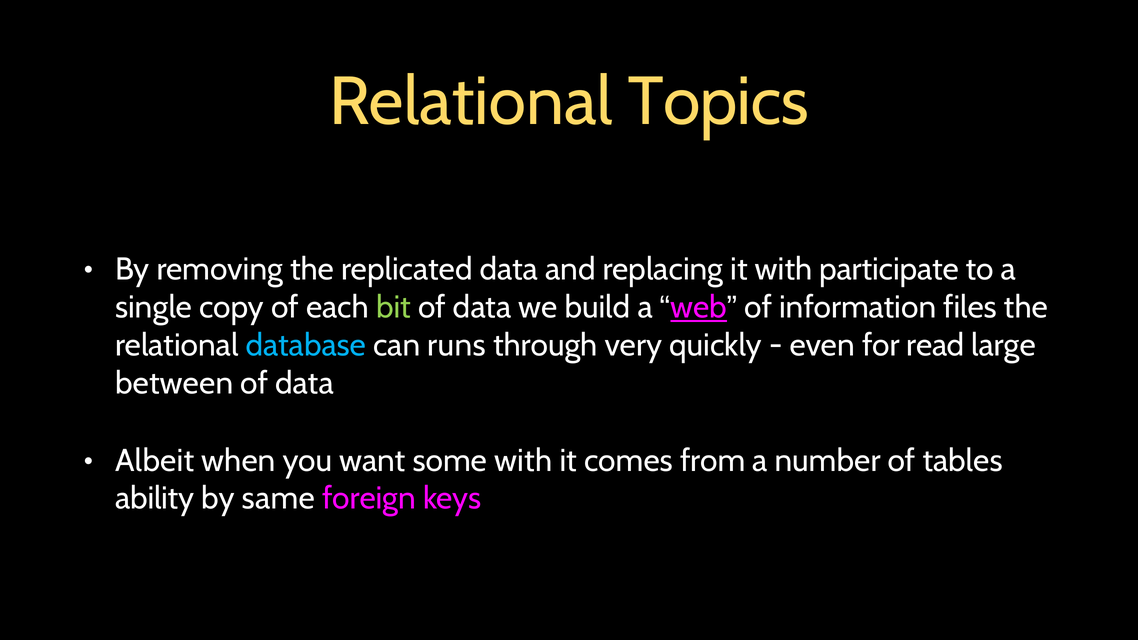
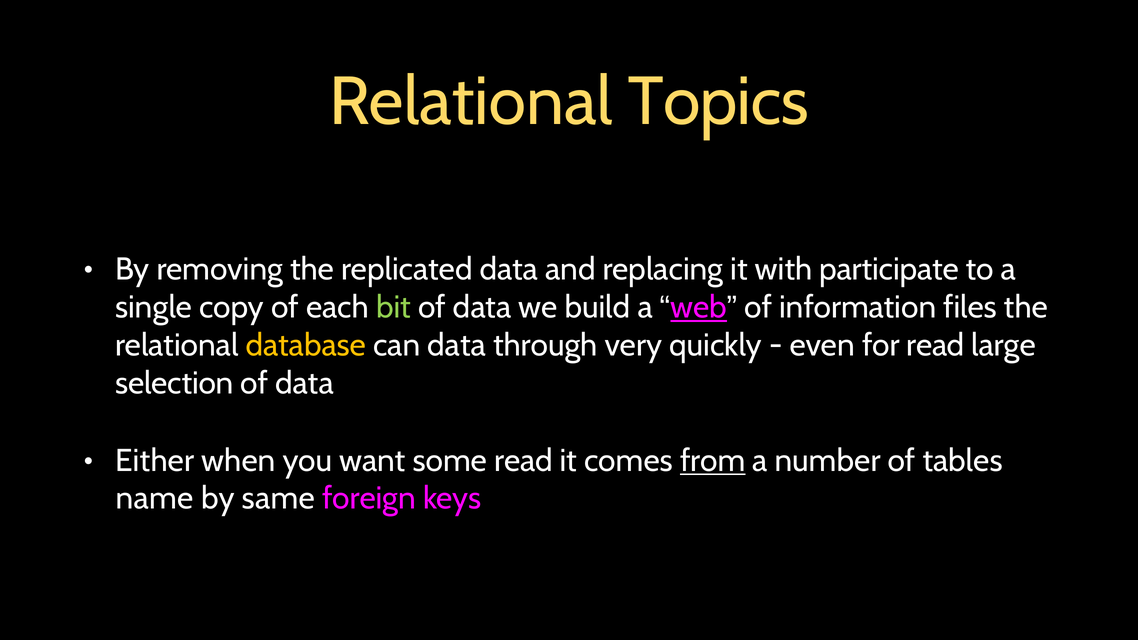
database colour: light blue -> yellow
can runs: runs -> data
between: between -> selection
Albeit: Albeit -> Either
some with: with -> read
from underline: none -> present
ability: ability -> name
